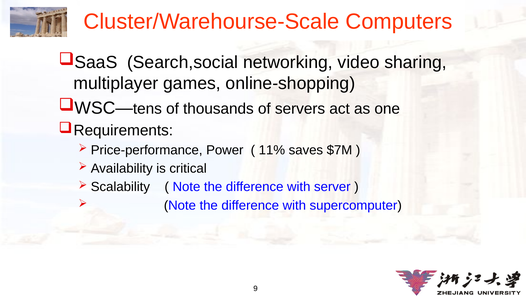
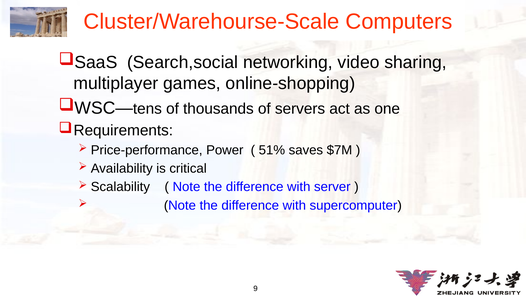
11%: 11% -> 51%
